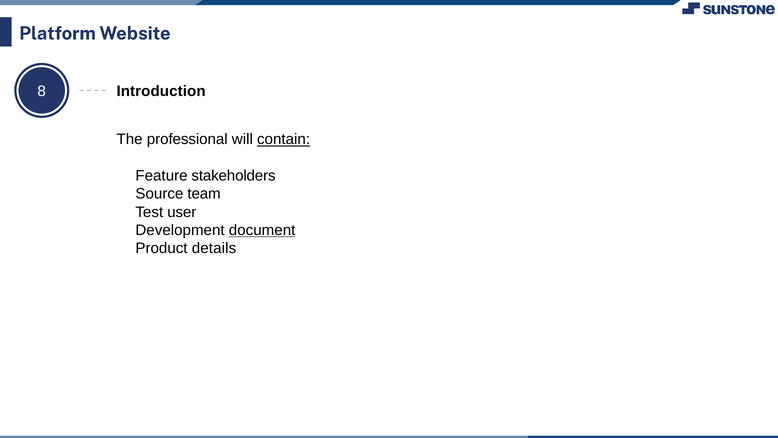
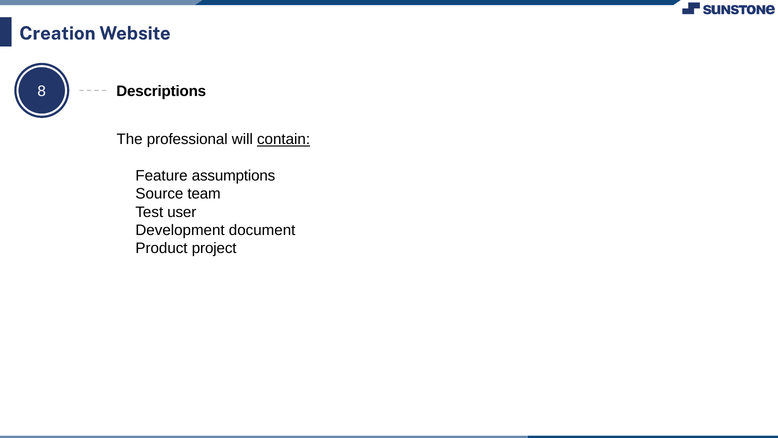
Platform: Platform -> Creation
Introduction: Introduction -> Descriptions
stakeholders: stakeholders -> assumptions
document underline: present -> none
details: details -> project
